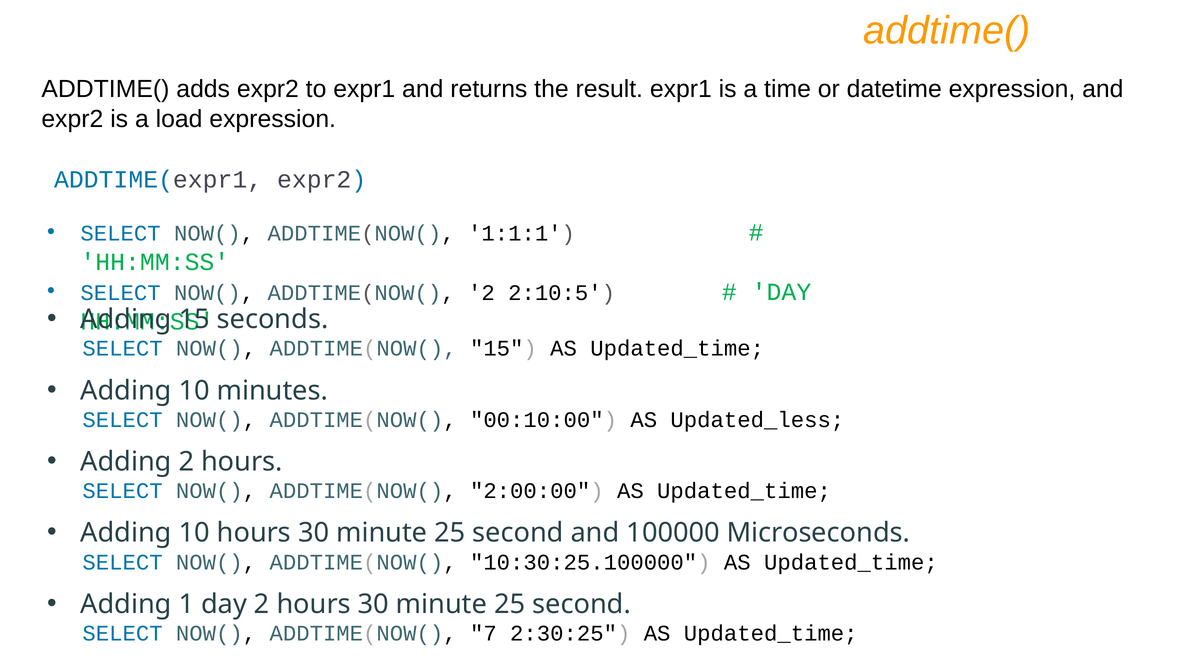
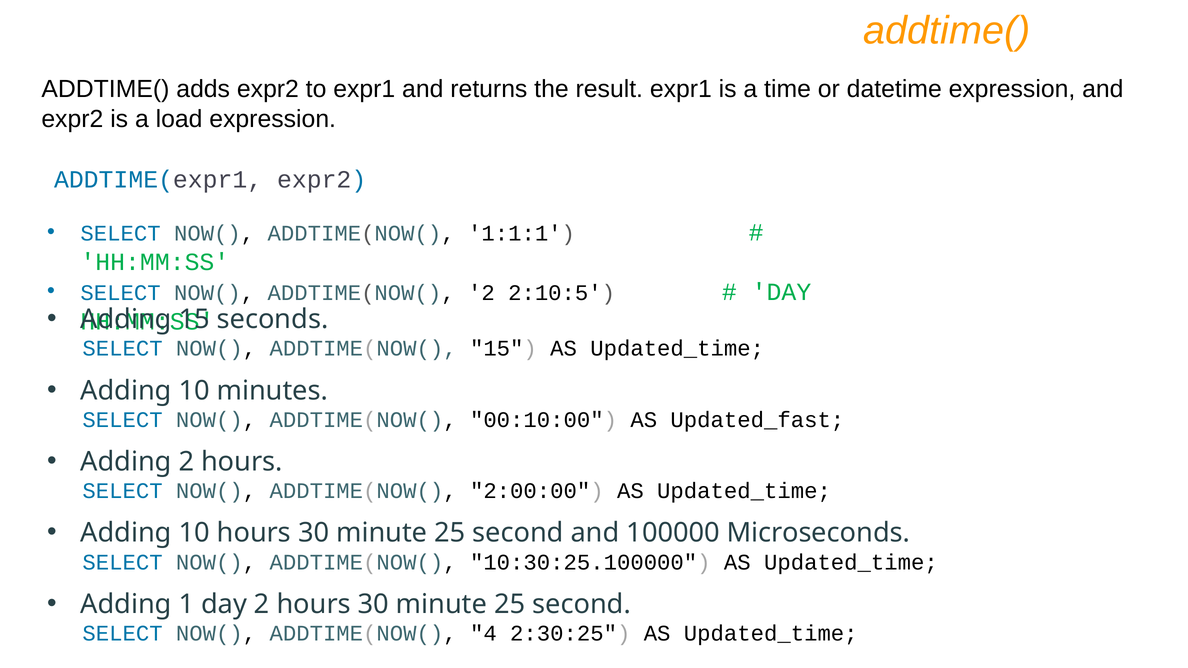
Updated_less: Updated_less -> Updated_fast
7: 7 -> 4
